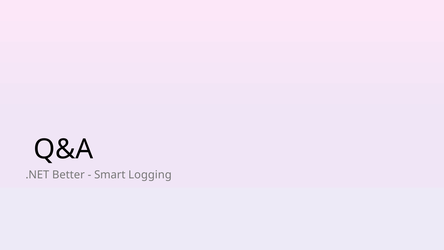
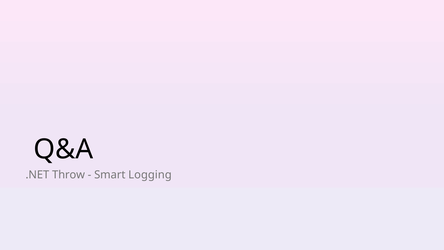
Better: Better -> Throw
